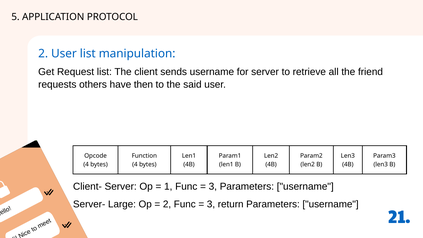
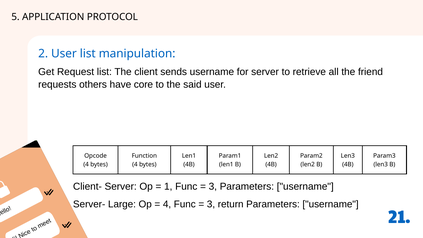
then: then -> core
2 at (167, 204): 2 -> 4
